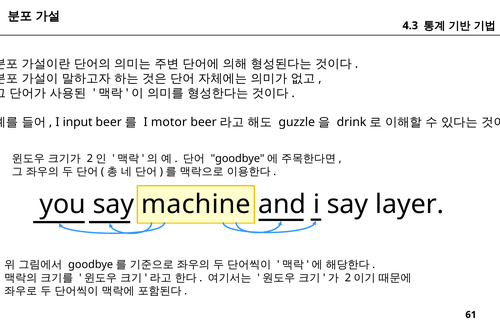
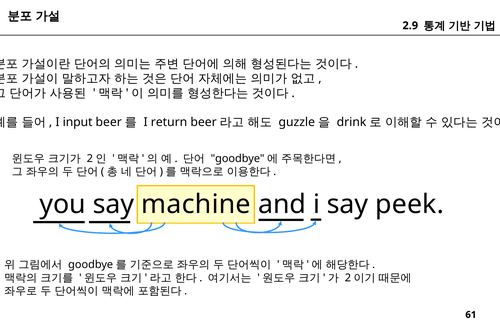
4.3: 4.3 -> 2.9
motor: motor -> return
layer: layer -> peek
